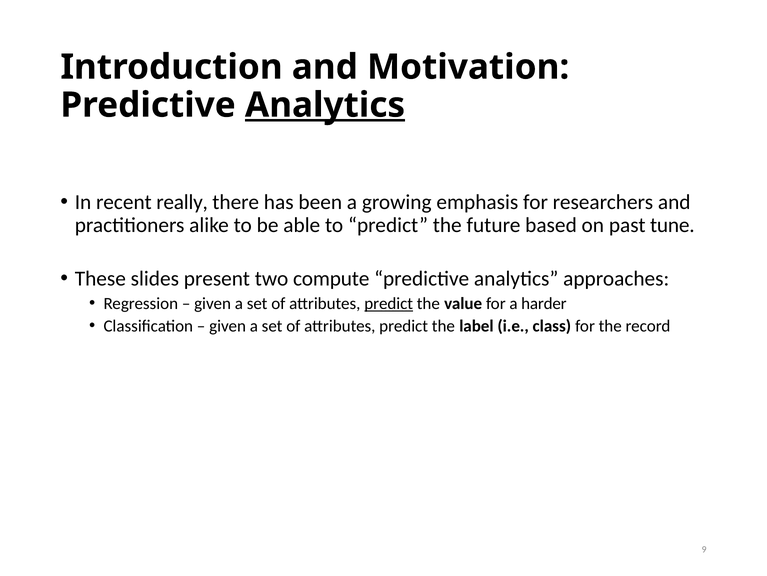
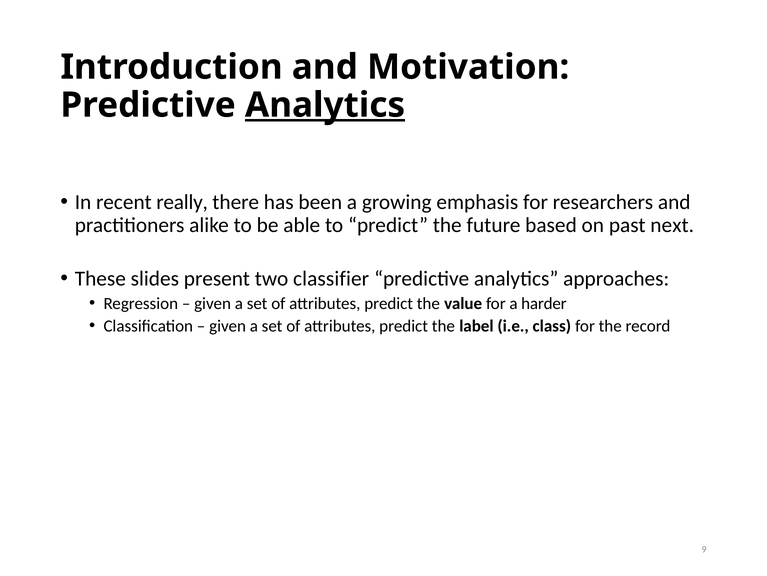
tune: tune -> next
compute: compute -> classifier
predict at (389, 303) underline: present -> none
